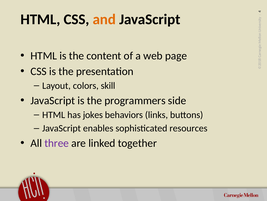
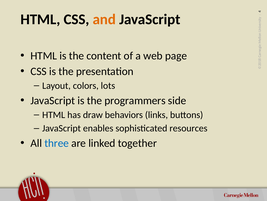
skill: skill -> lots
jokes: jokes -> draw
three colour: purple -> blue
